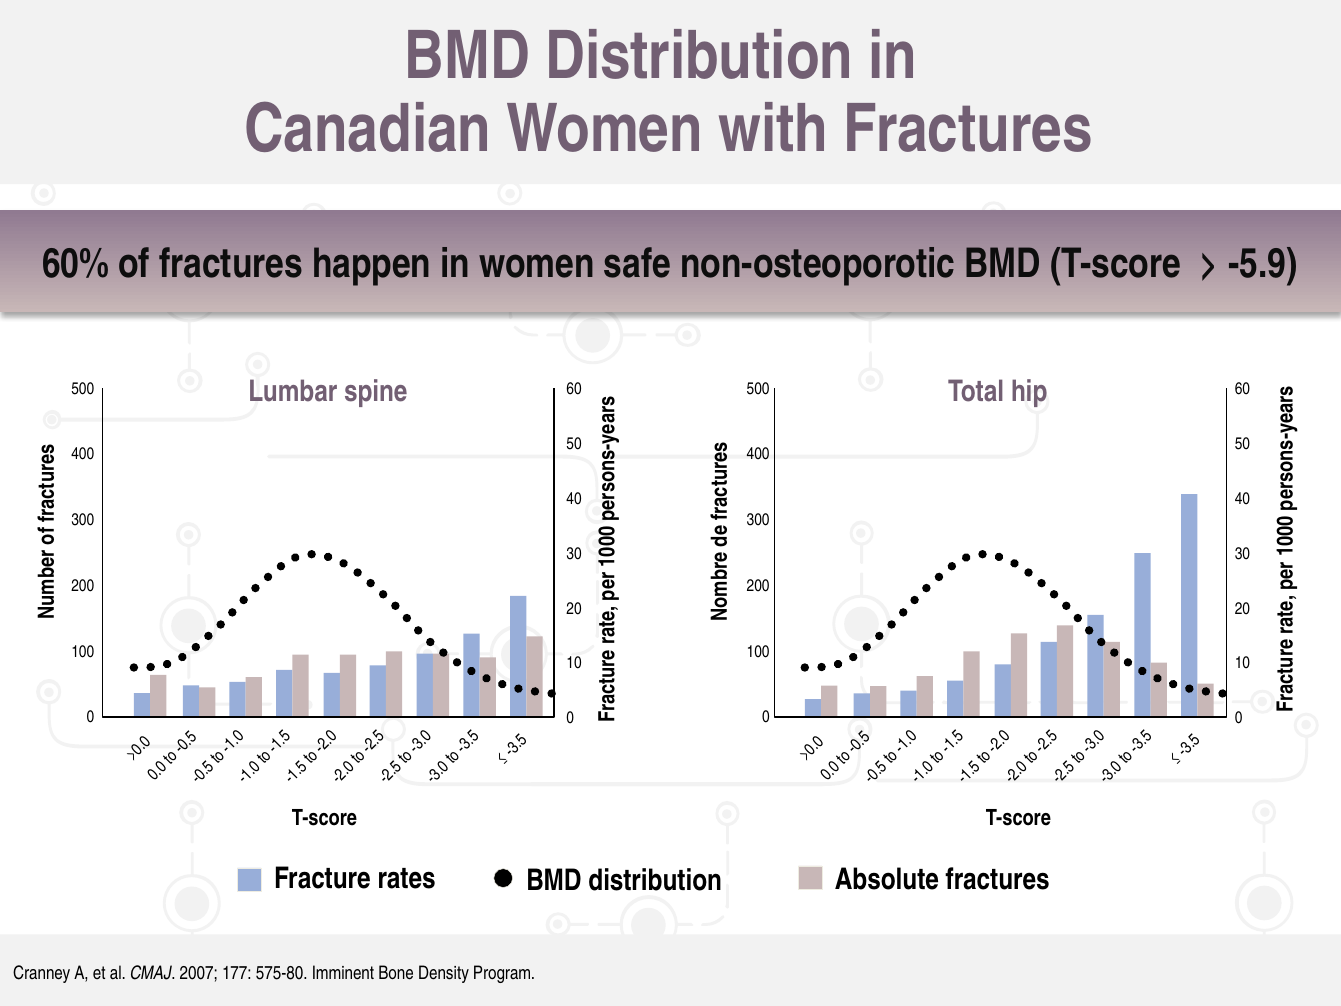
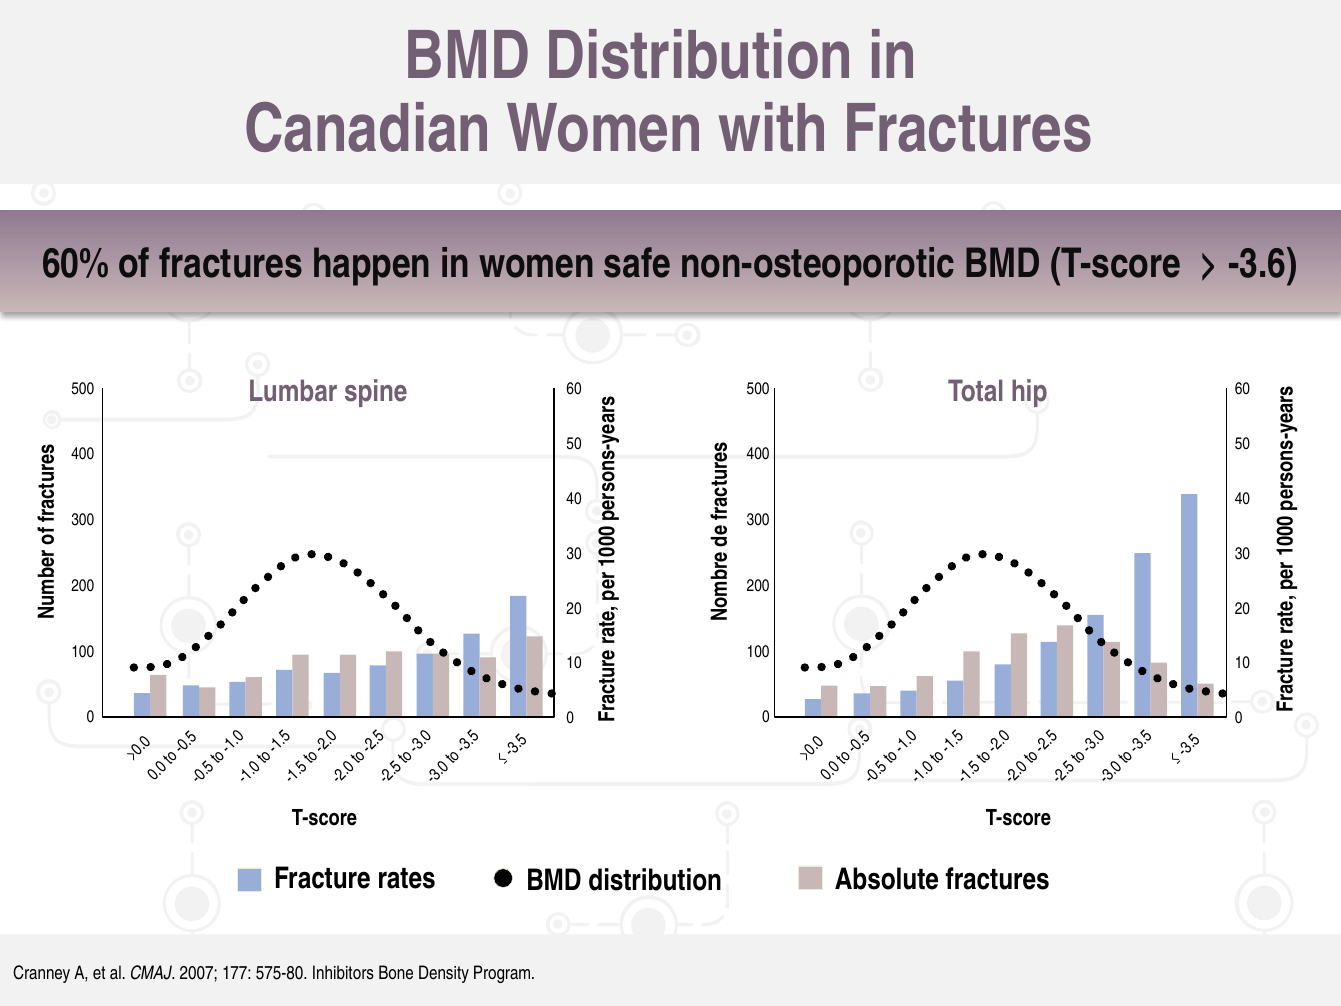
-5.9: -5.9 -> -3.6
Imminent: Imminent -> Inhibitors
